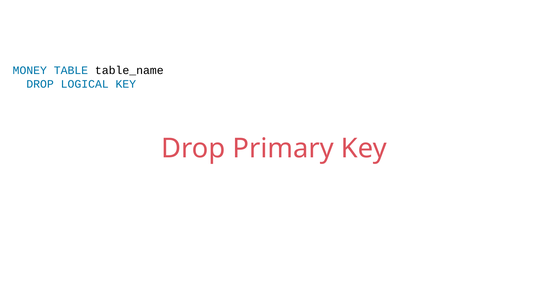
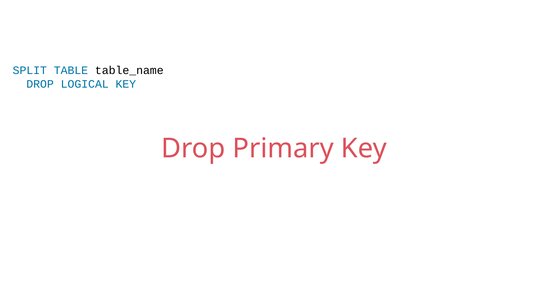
MONEY: MONEY -> SPLIT
